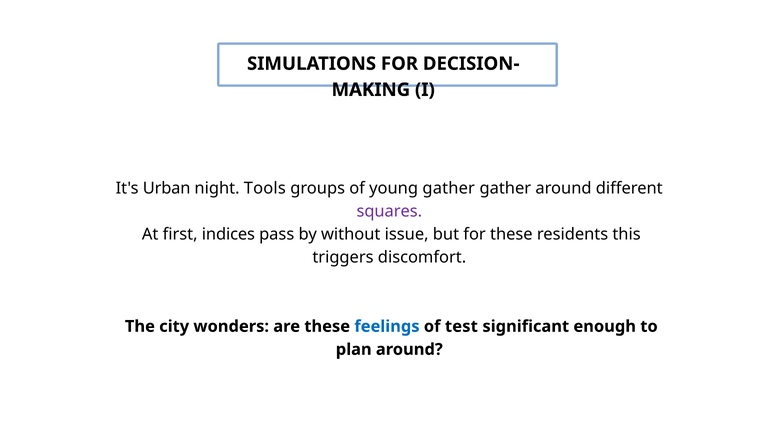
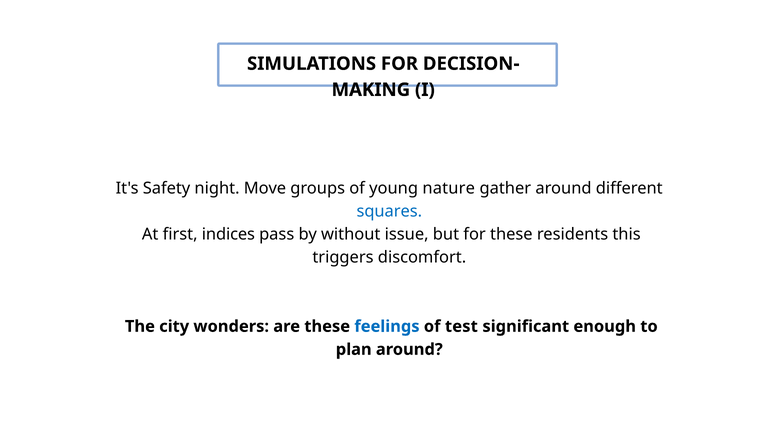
Urban: Urban -> Safety
Tools: Tools -> Move
young gather: gather -> nature
squares colour: purple -> blue
